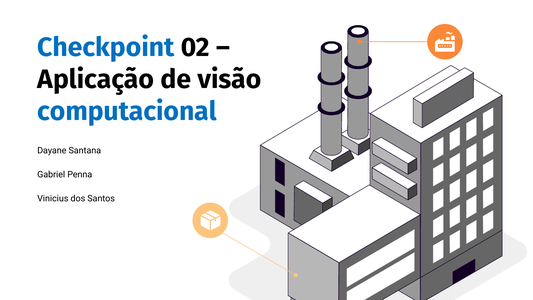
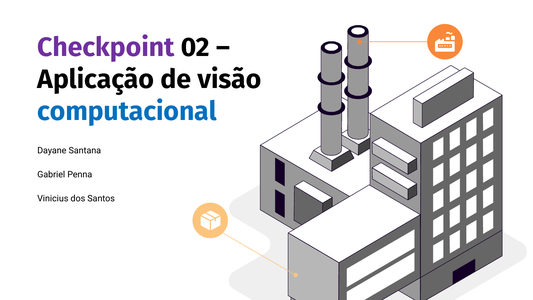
Checkpoint colour: blue -> purple
